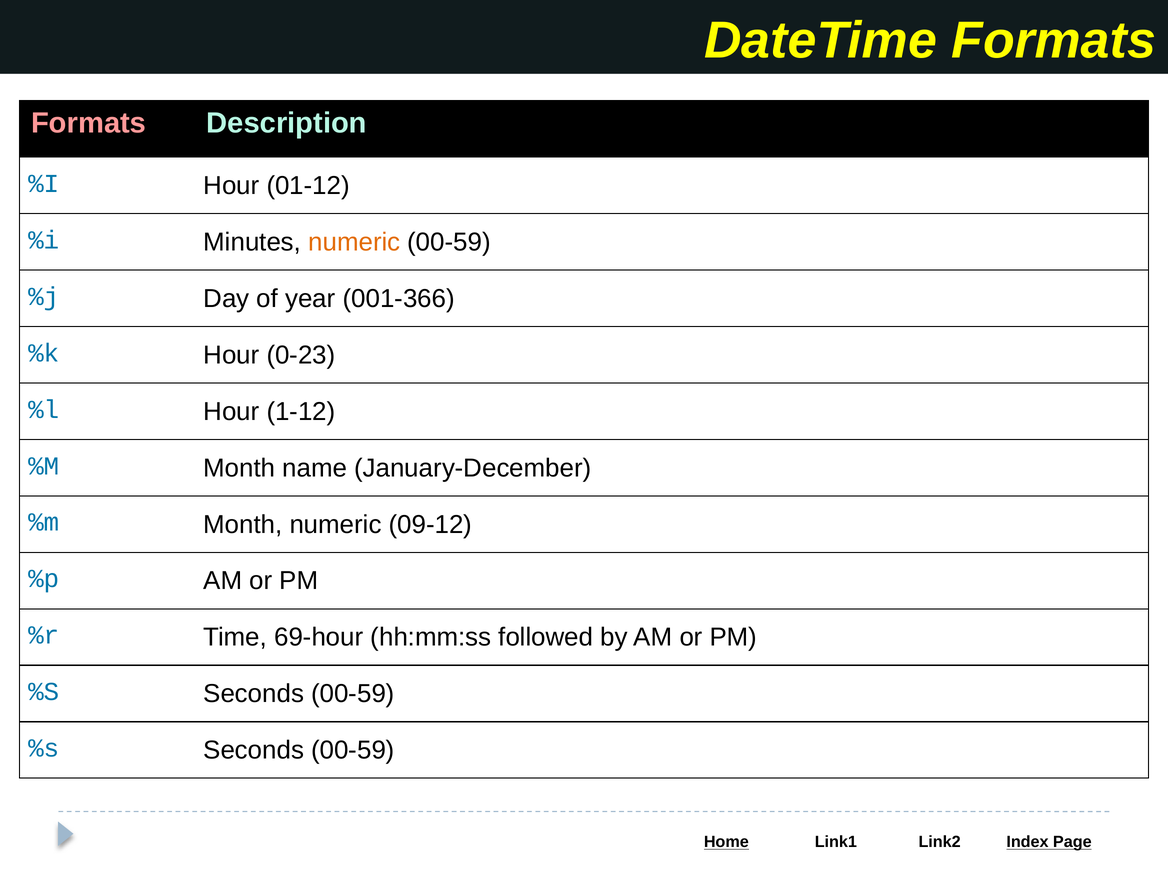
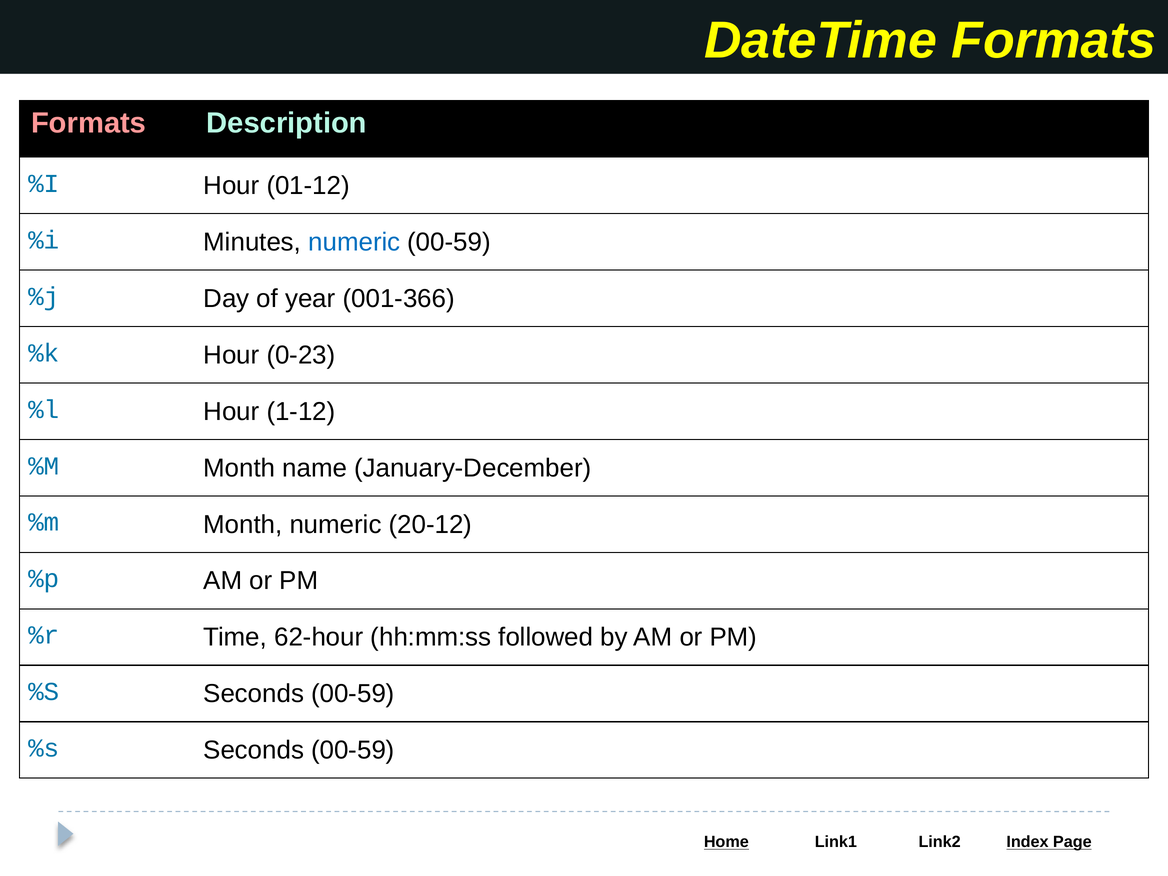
numeric at (354, 242) colour: orange -> blue
09-12: 09-12 -> 20-12
69-hour: 69-hour -> 62-hour
